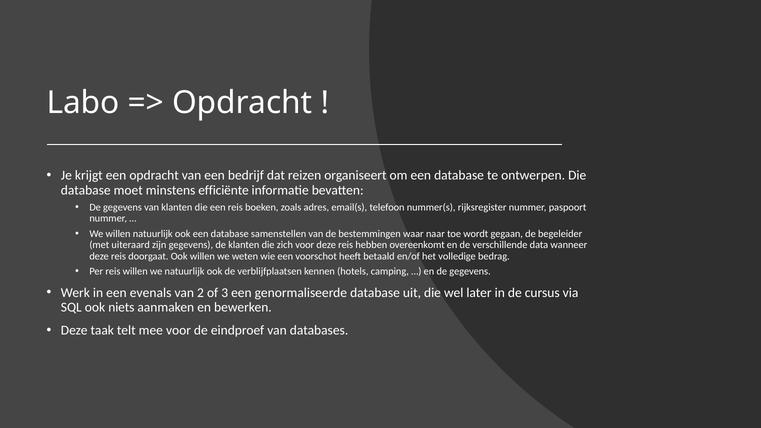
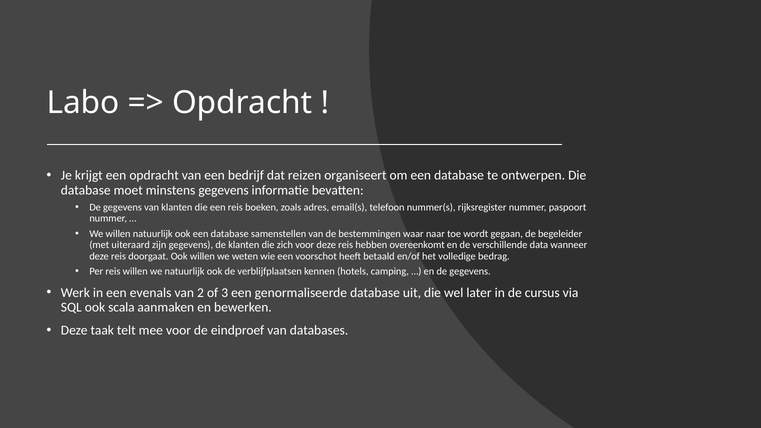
minstens efficiënte: efficiënte -> gegevens
niets: niets -> scala
